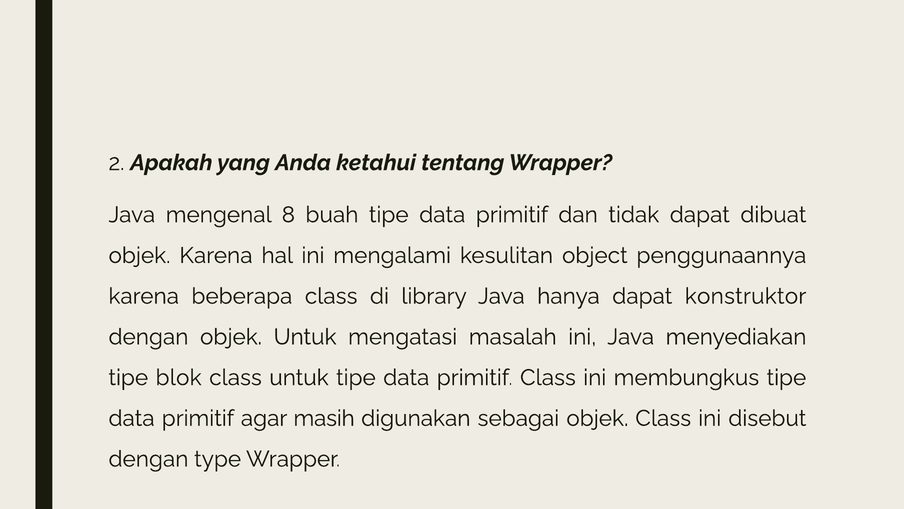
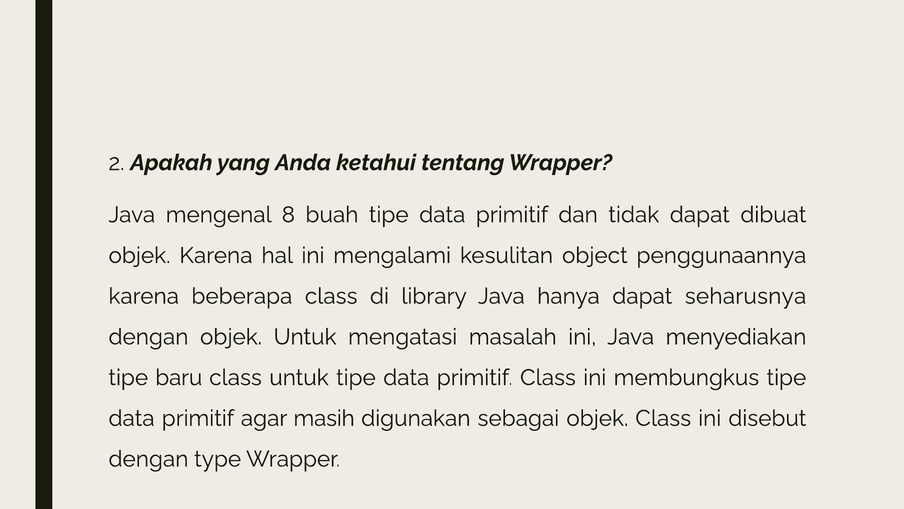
konstruktor: konstruktor -> seharusnya
blok: blok -> baru
